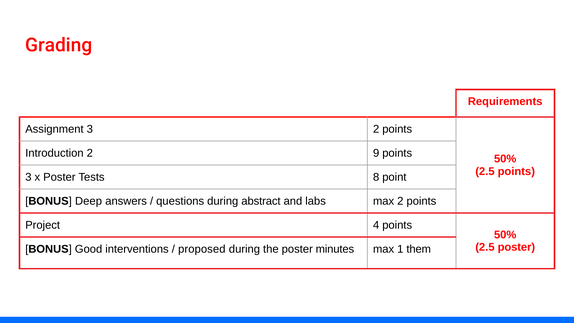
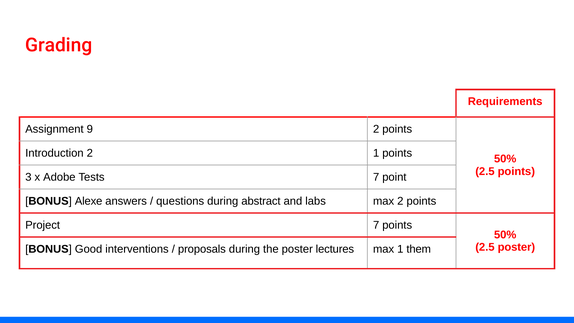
Assignment 3: 3 -> 9
2 9: 9 -> 1
x Poster: Poster -> Adobe
Tests 8: 8 -> 7
Deep: Deep -> Alexe
Project 4: 4 -> 7
proposed: proposed -> proposals
minutes: minutes -> lectures
